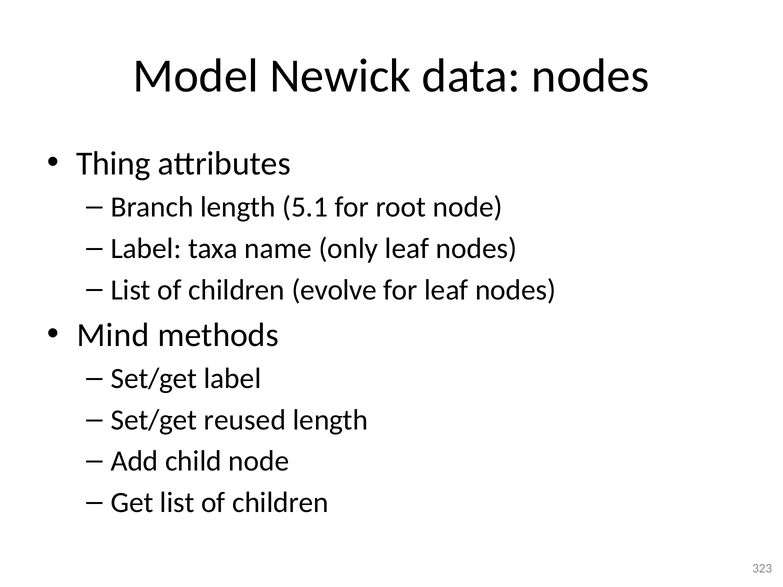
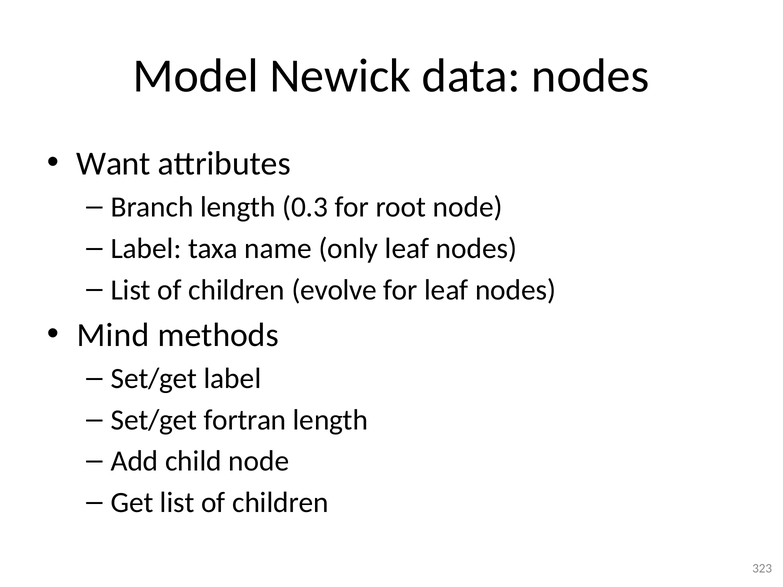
Thing: Thing -> Want
5.1: 5.1 -> 0.3
reused: reused -> fortran
